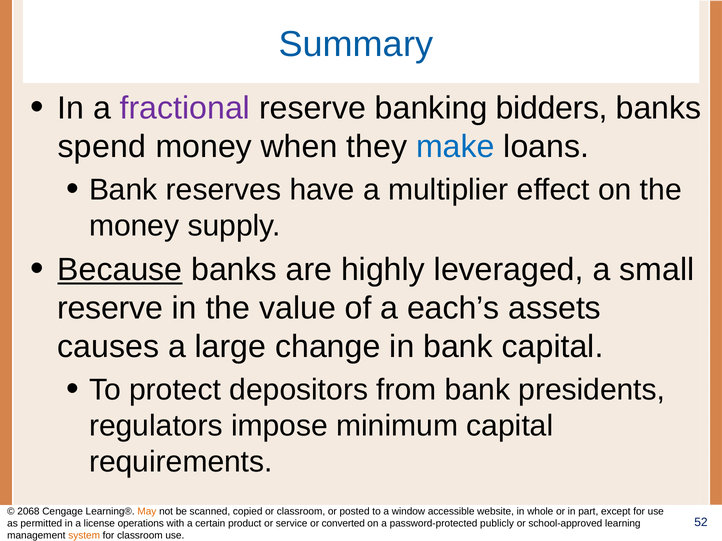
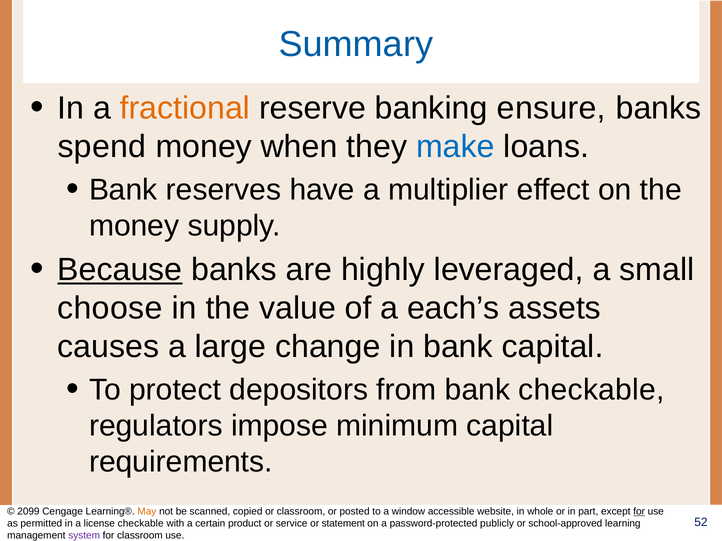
fractional colour: purple -> orange
bidders: bidders -> ensure
reserve at (110, 309): reserve -> choose
bank presidents: presidents -> checkable
2068: 2068 -> 2099
for at (639, 512) underline: none -> present
license operations: operations -> checkable
converted: converted -> statement
system colour: orange -> purple
